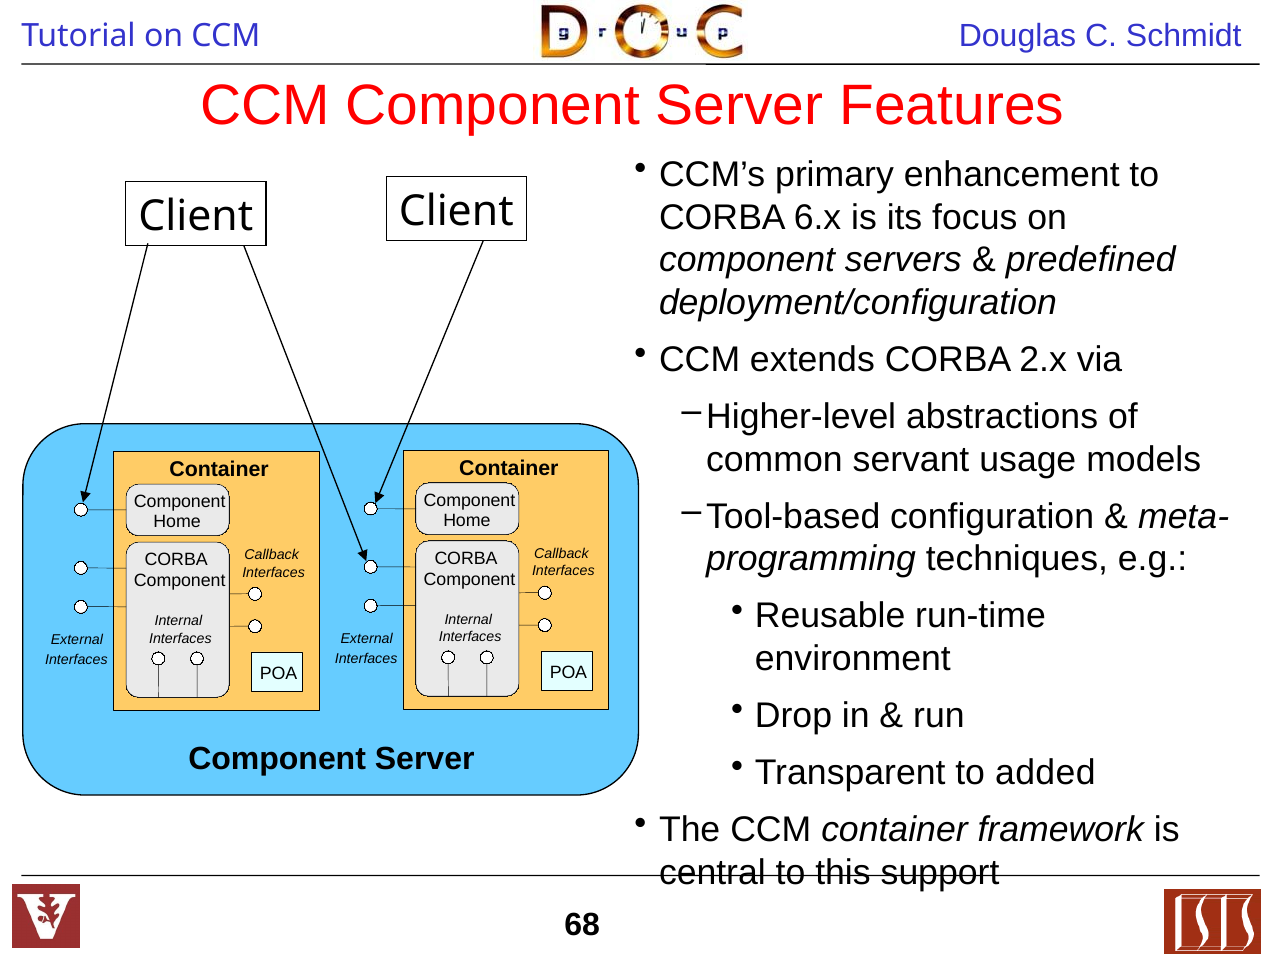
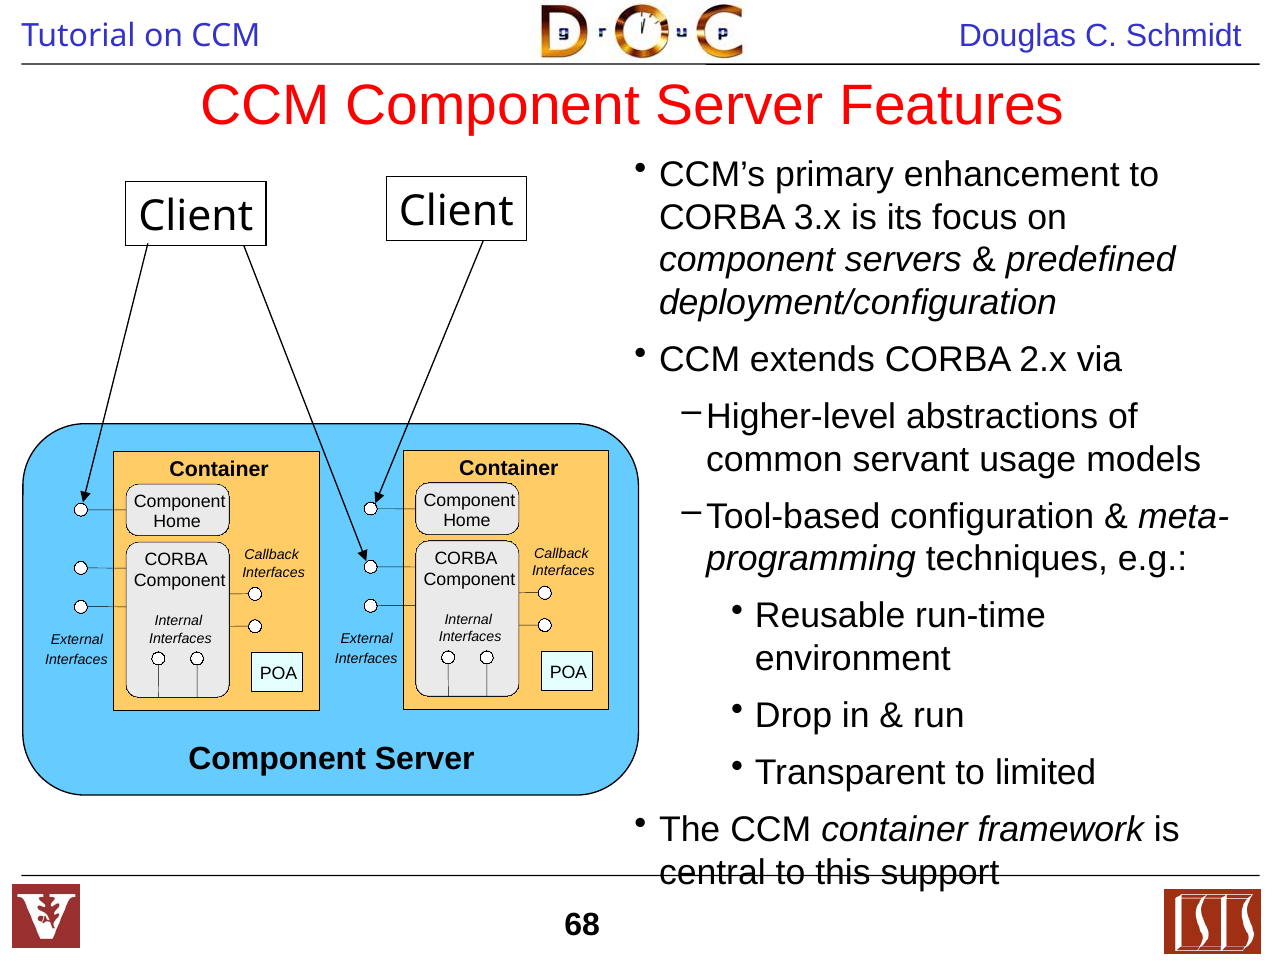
6.x: 6.x -> 3.x
added: added -> limited
